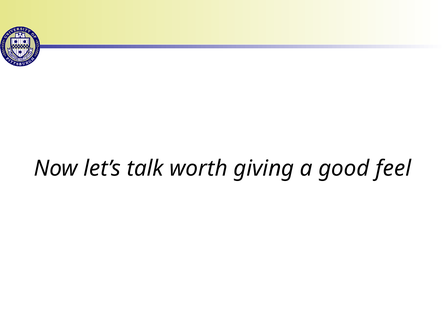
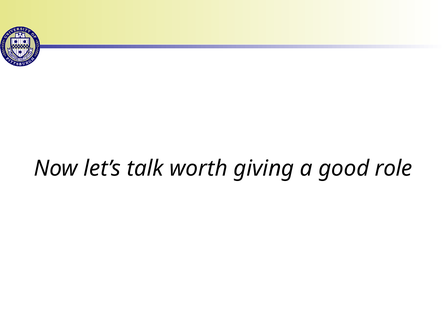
feel: feel -> role
